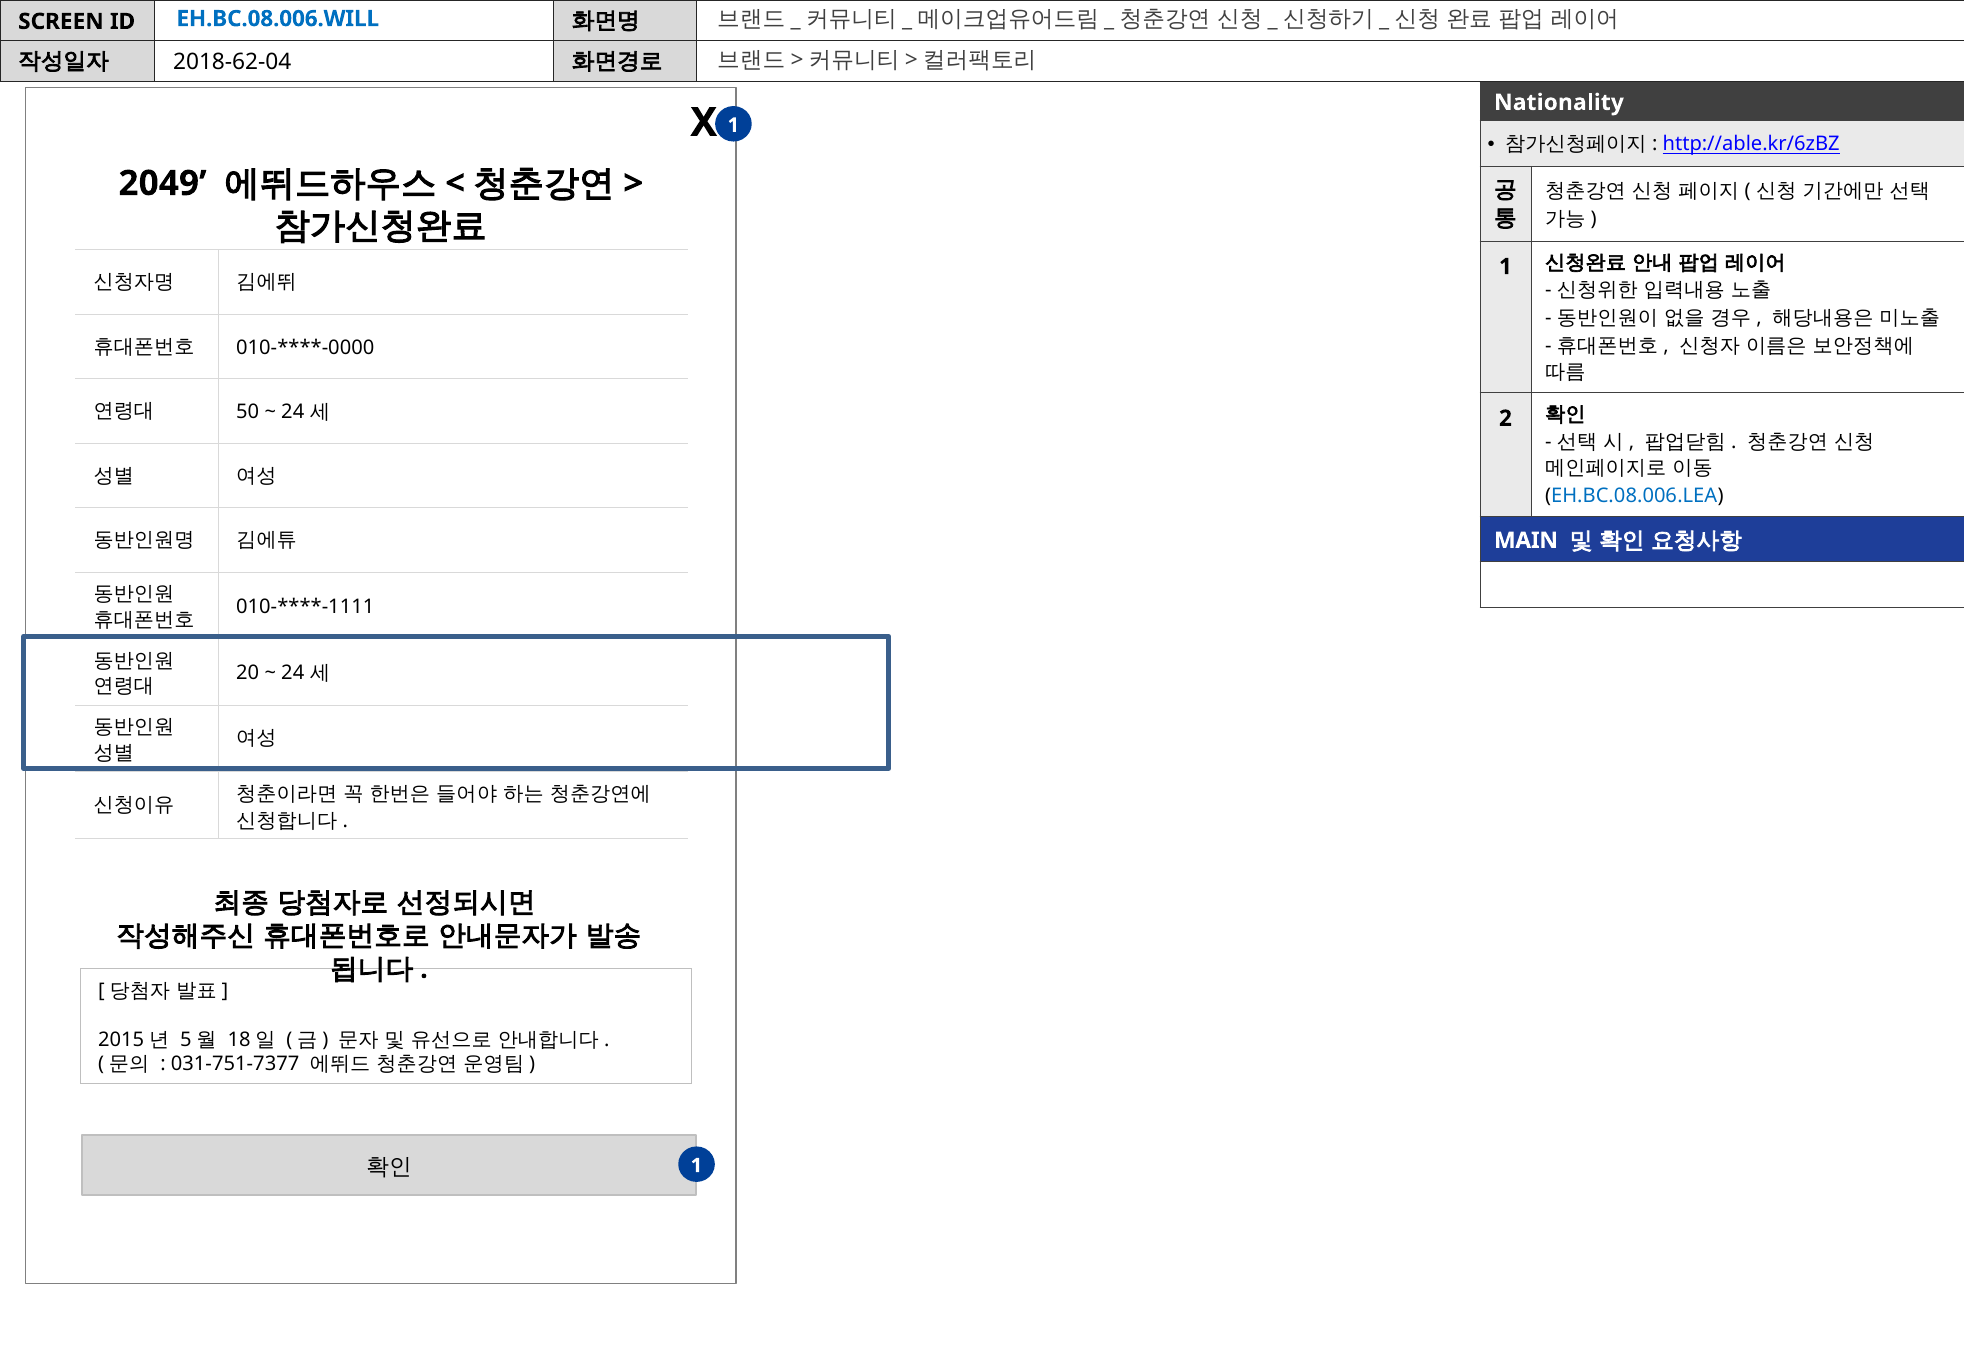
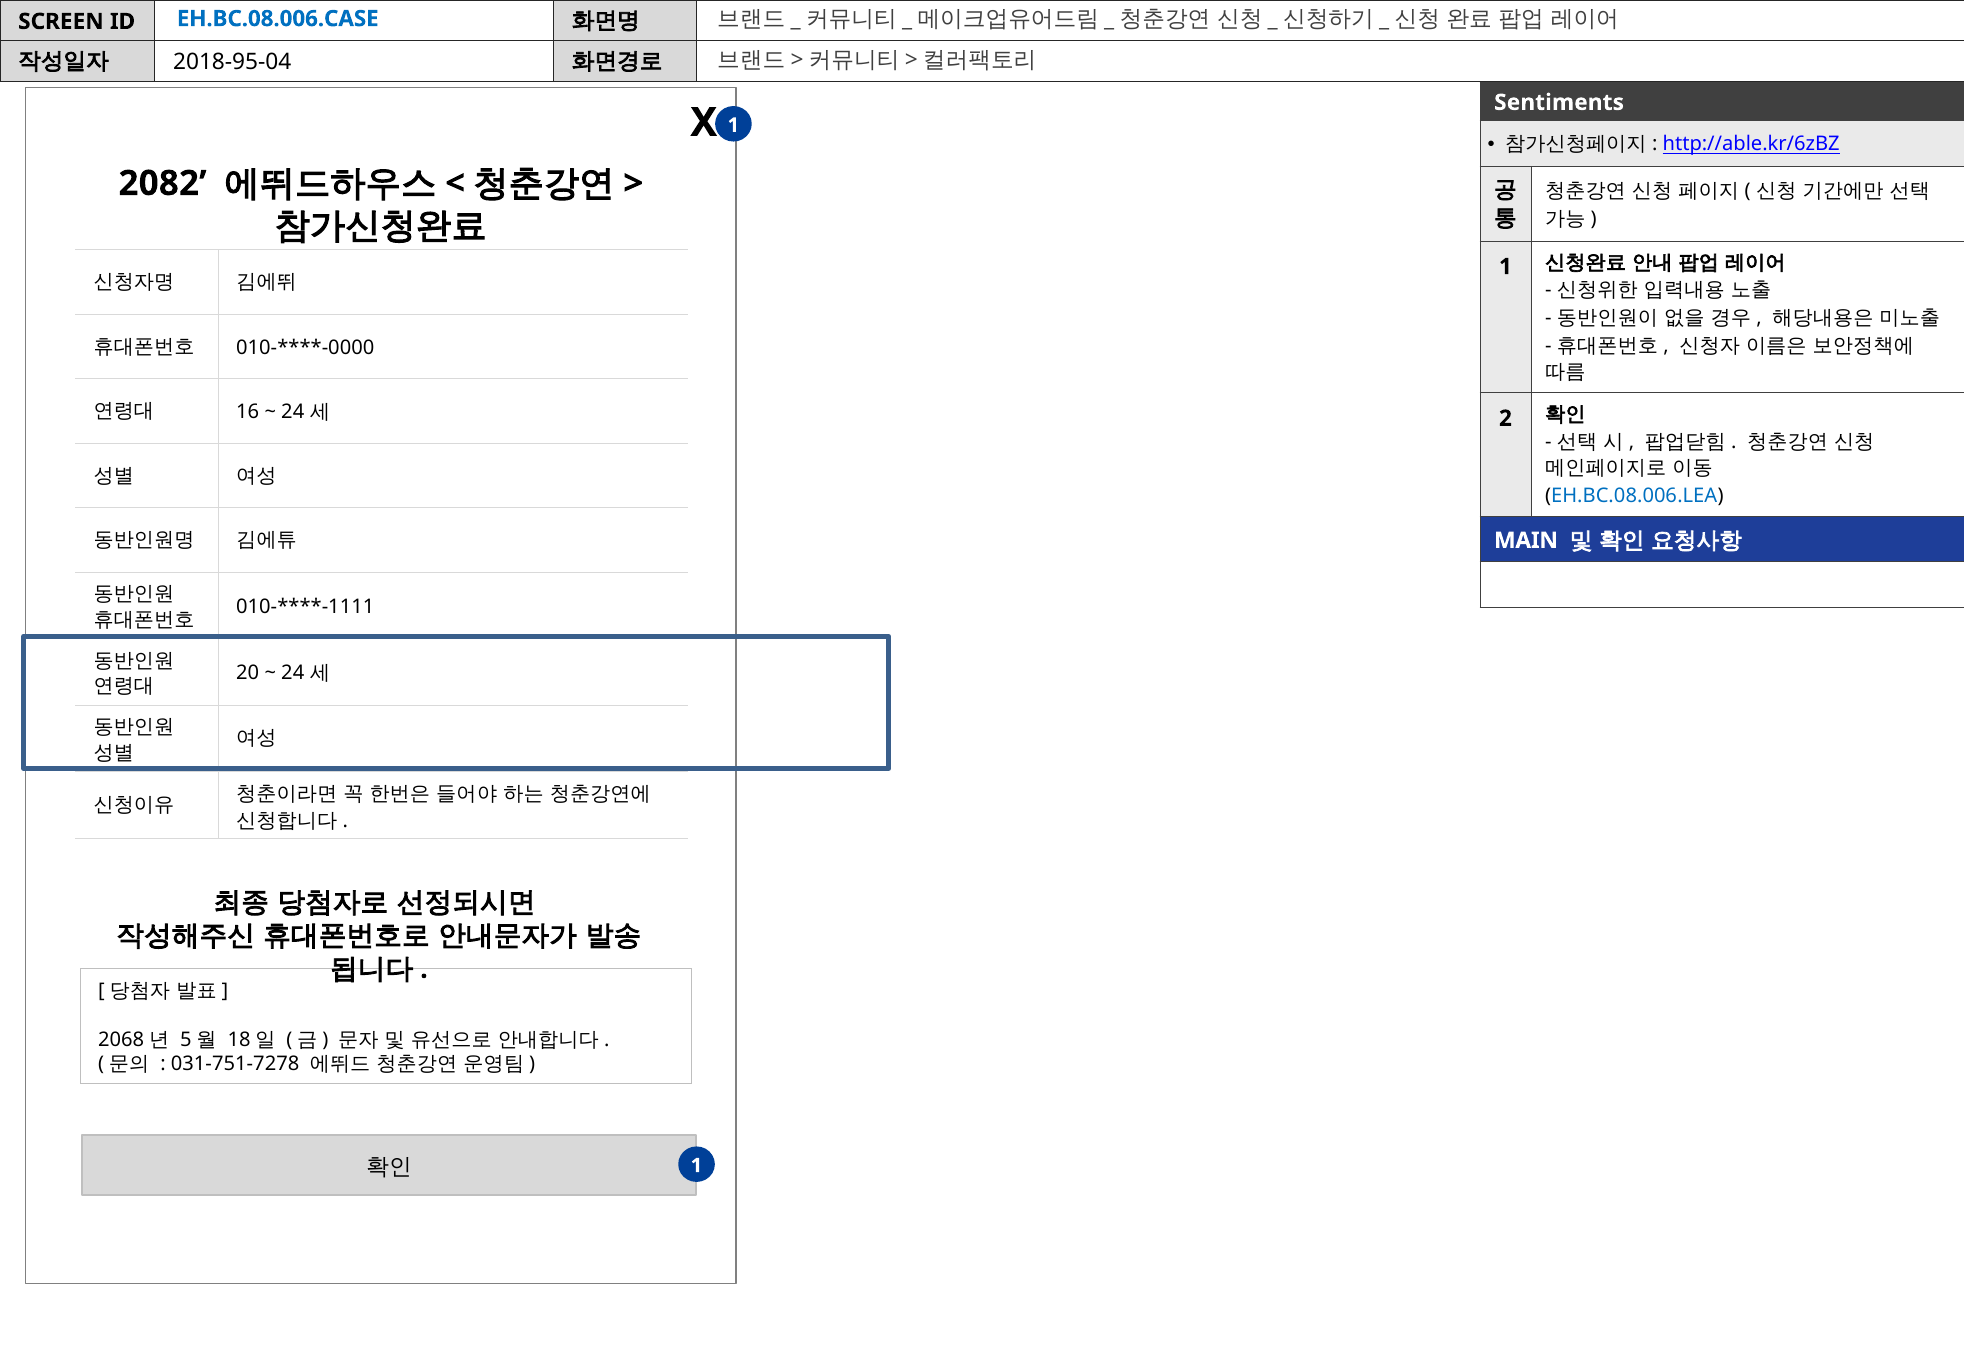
EH.BC.08.006.WILL: EH.BC.08.006.WILL -> EH.BC.08.006.CASE
2018-62-04: 2018-62-04 -> 2018-95-04
Nationality: Nationality -> Sentiments
2049: 2049 -> 2082
50: 50 -> 16
2015: 2015 -> 2068
031-751-7377: 031-751-7377 -> 031-751-7278
